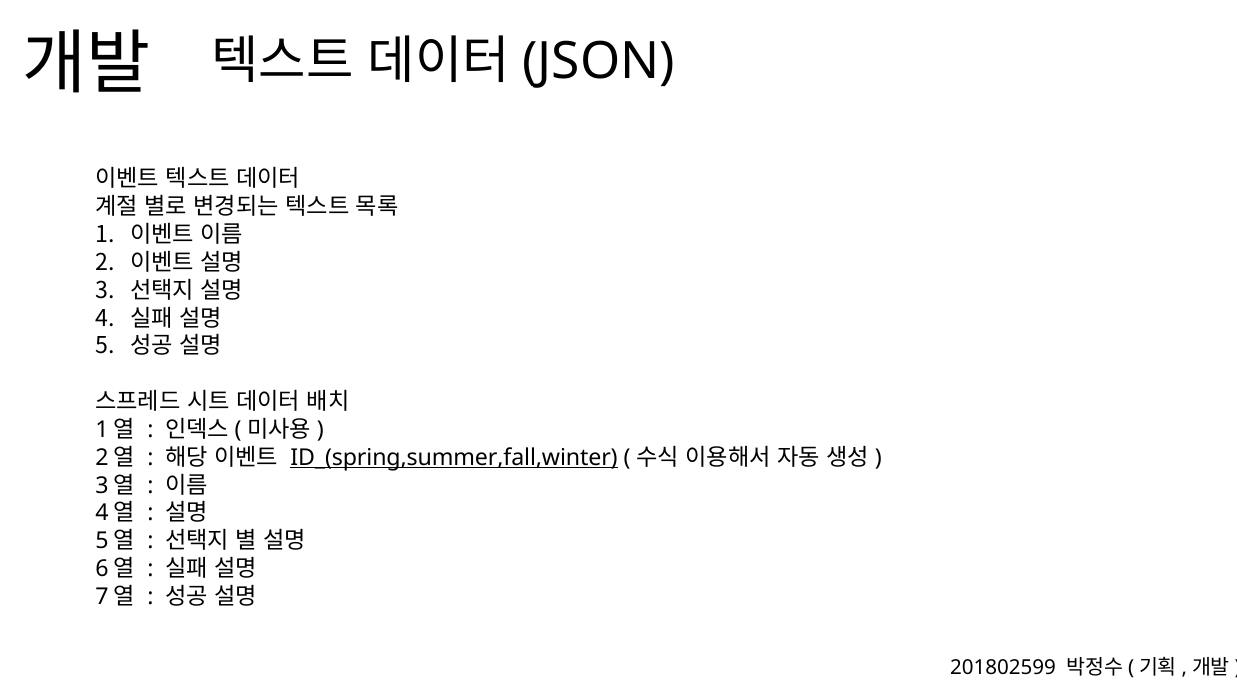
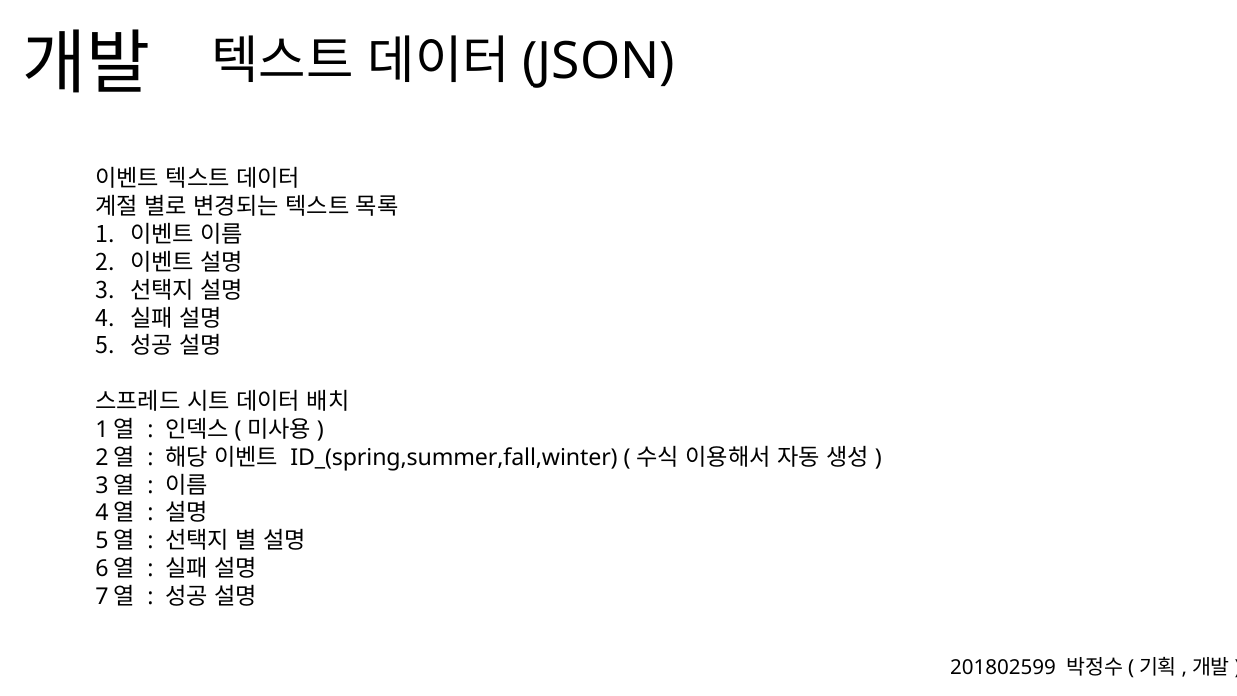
ID_(spring,summer,fall,winter underline: present -> none
